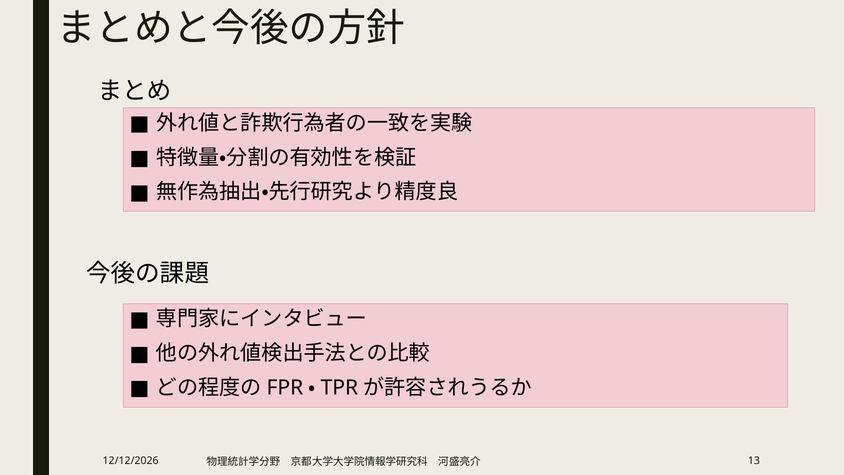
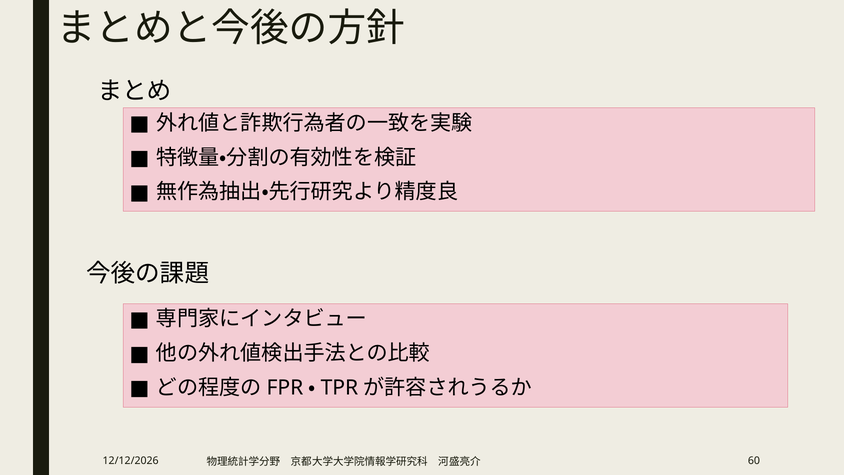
13: 13 -> 60
